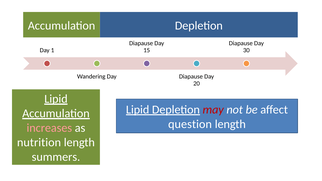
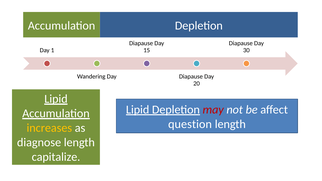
increases colour: pink -> yellow
nutrition: nutrition -> diagnose
summers: summers -> capitalize
